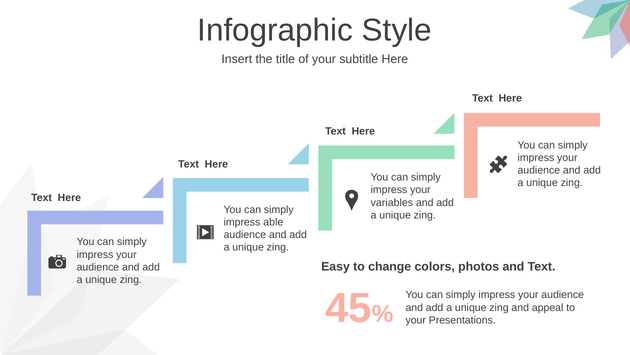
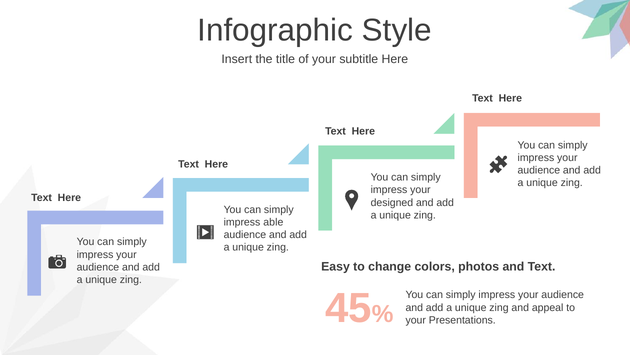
variables: variables -> designed
